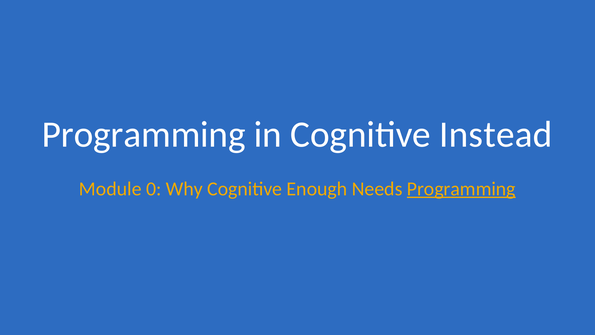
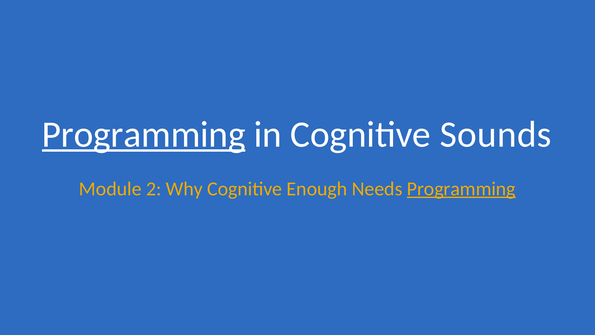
Programming at (144, 134) underline: none -> present
Instead: Instead -> Sounds
0: 0 -> 2
